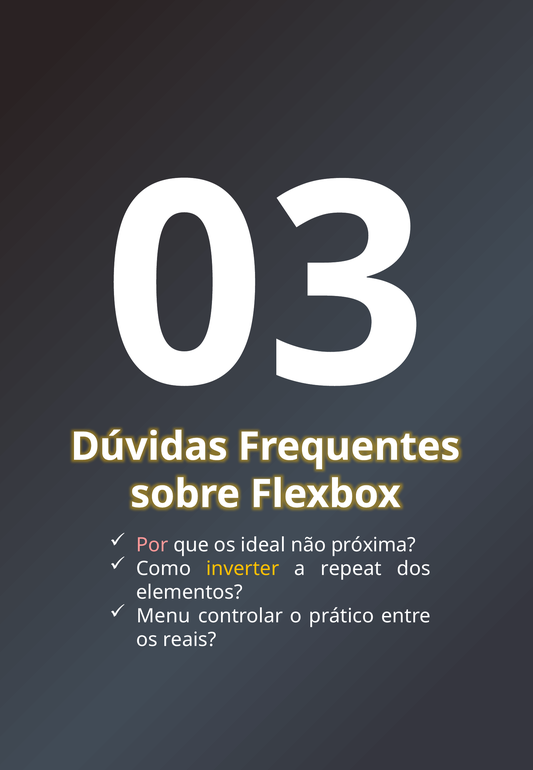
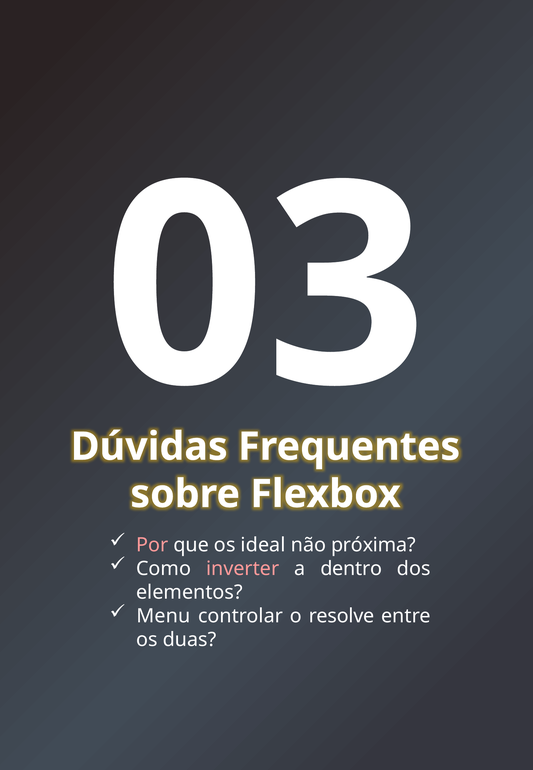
inverter colour: yellow -> pink
repeat: repeat -> dentro
prático: prático -> resolve
reais: reais -> duas
